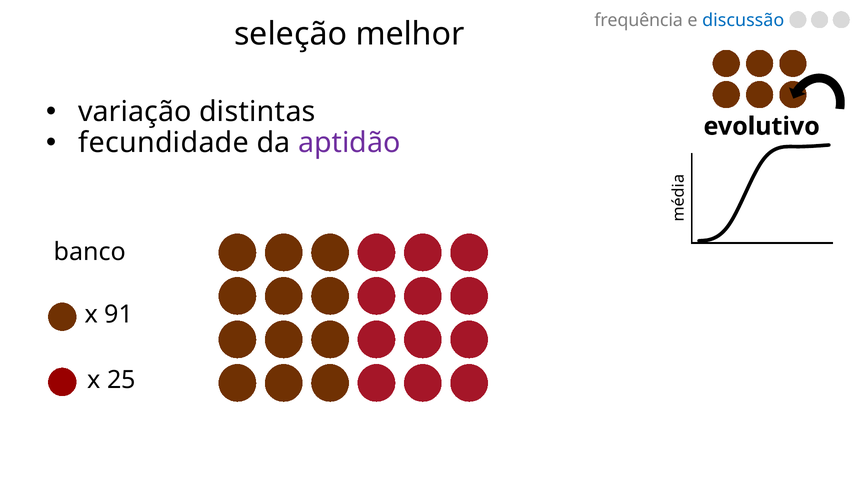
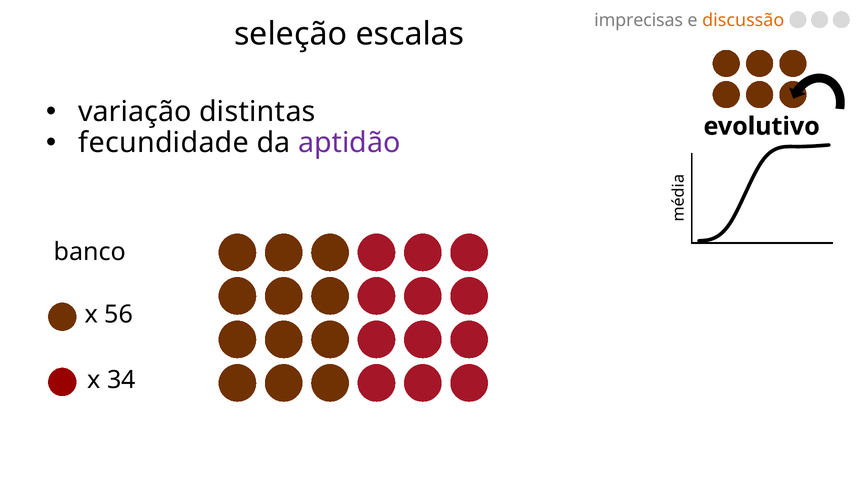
frequência: frequência -> imprecisas
discussão colour: blue -> orange
melhor: melhor -> escalas
91: 91 -> 56
25: 25 -> 34
